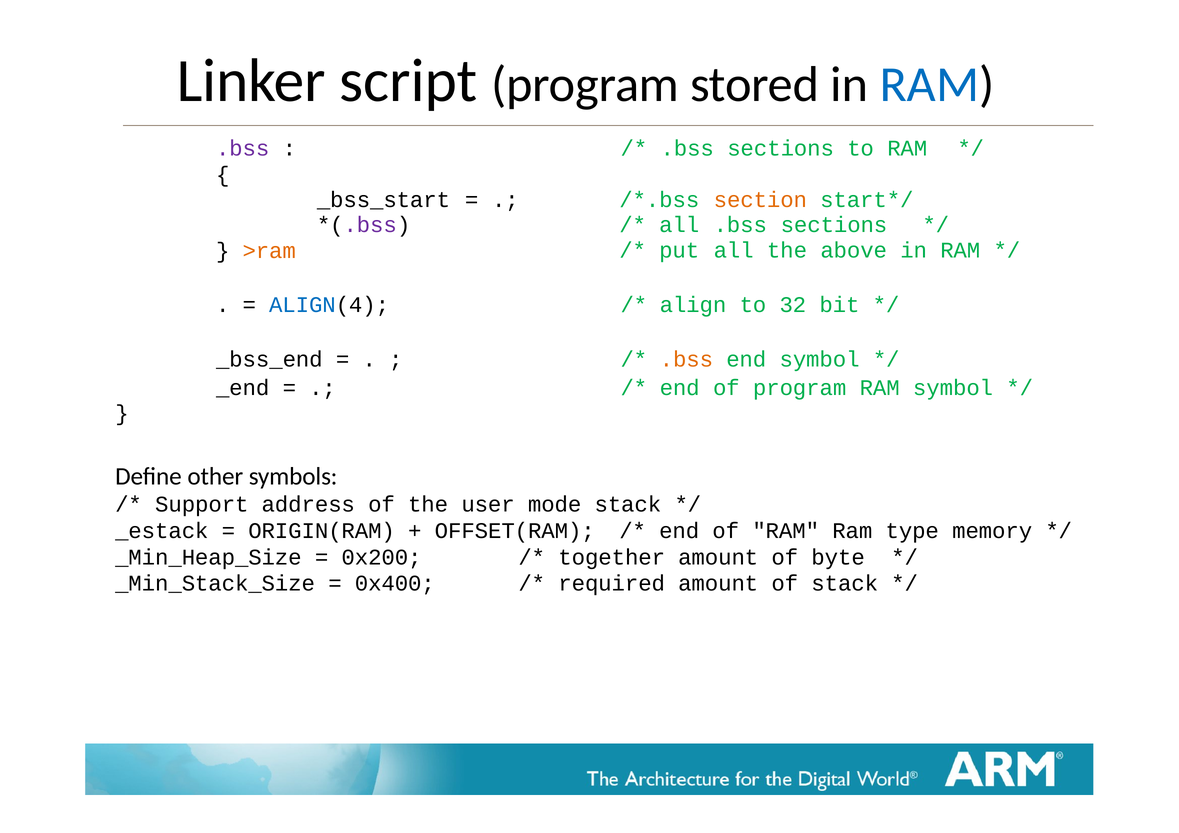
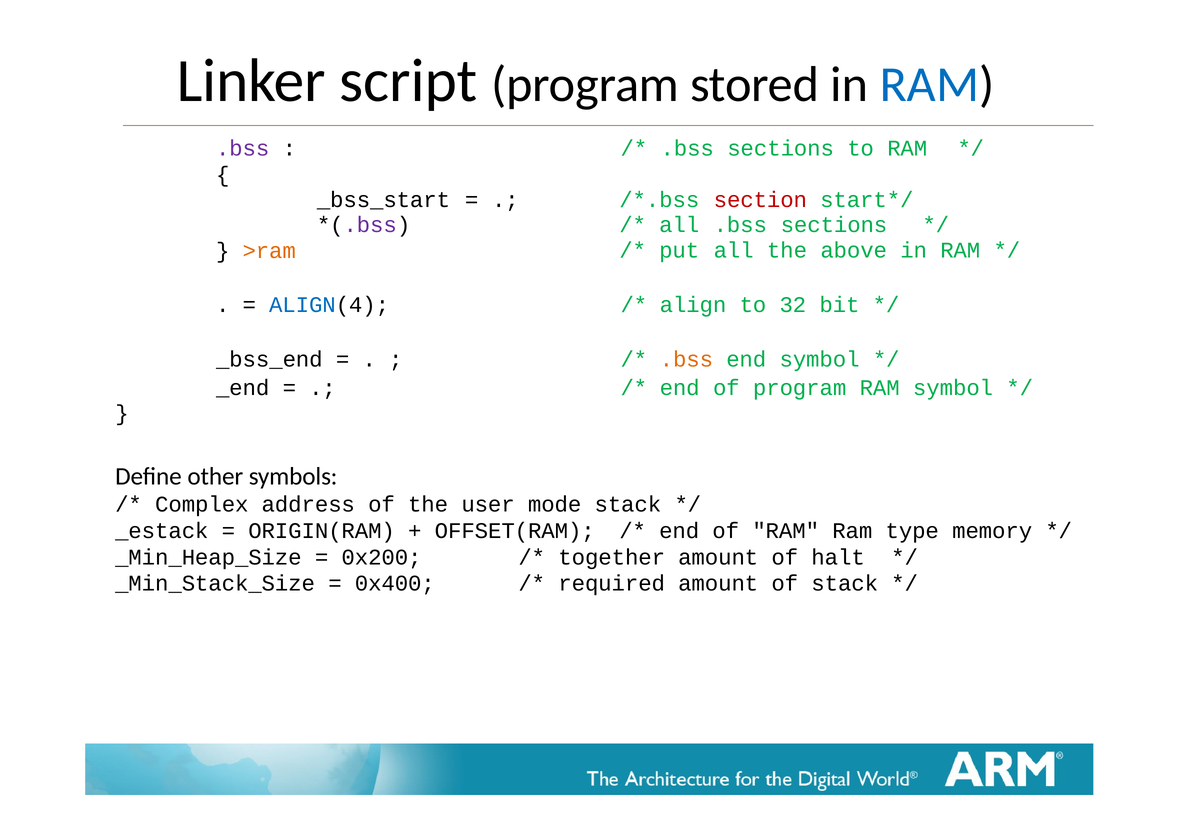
section colour: orange -> red
Support: Support -> Complex
byte: byte -> halt
